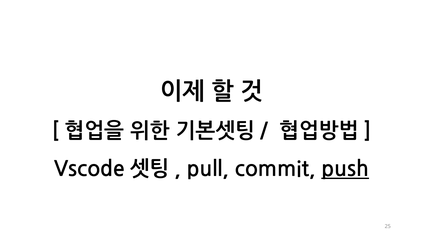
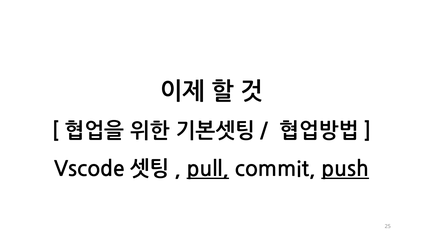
pull underline: none -> present
